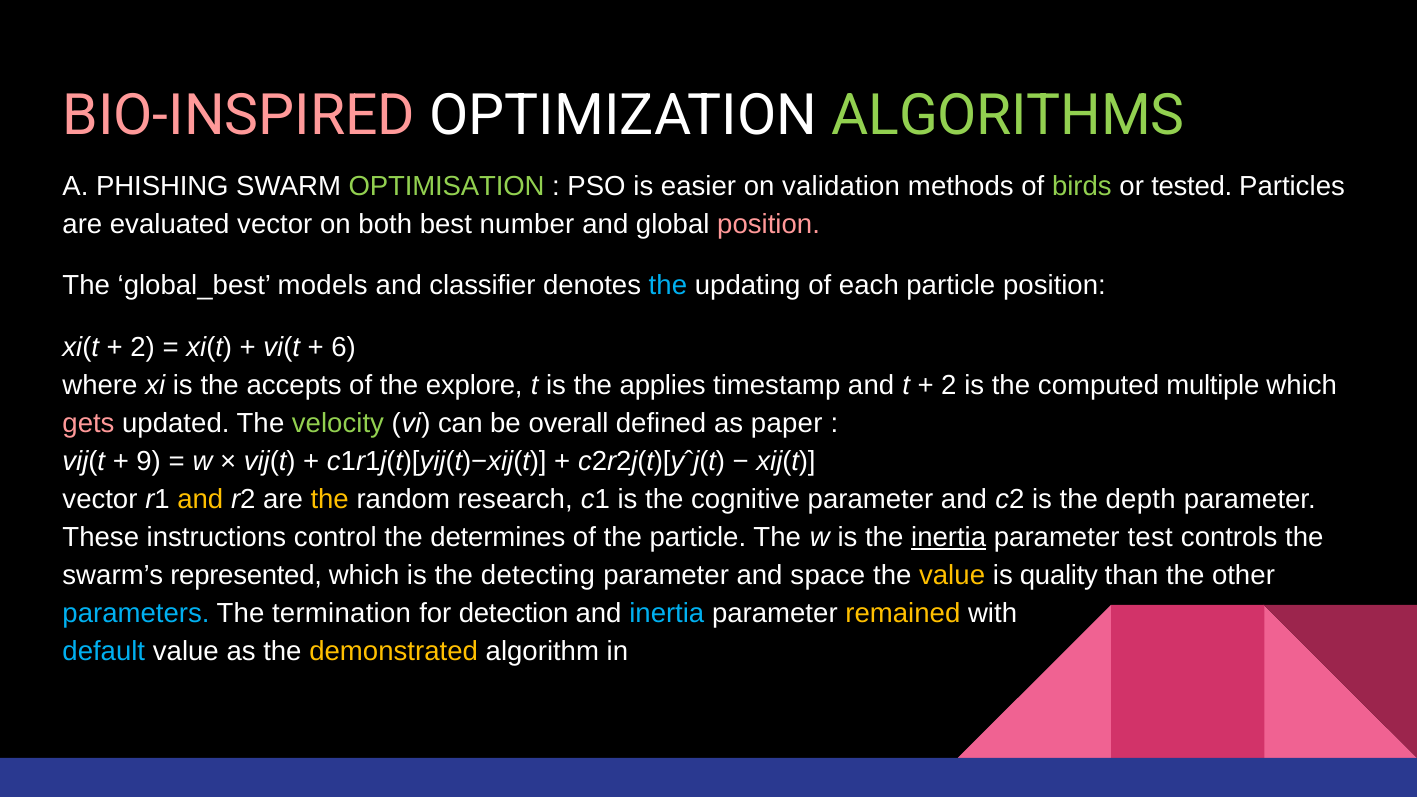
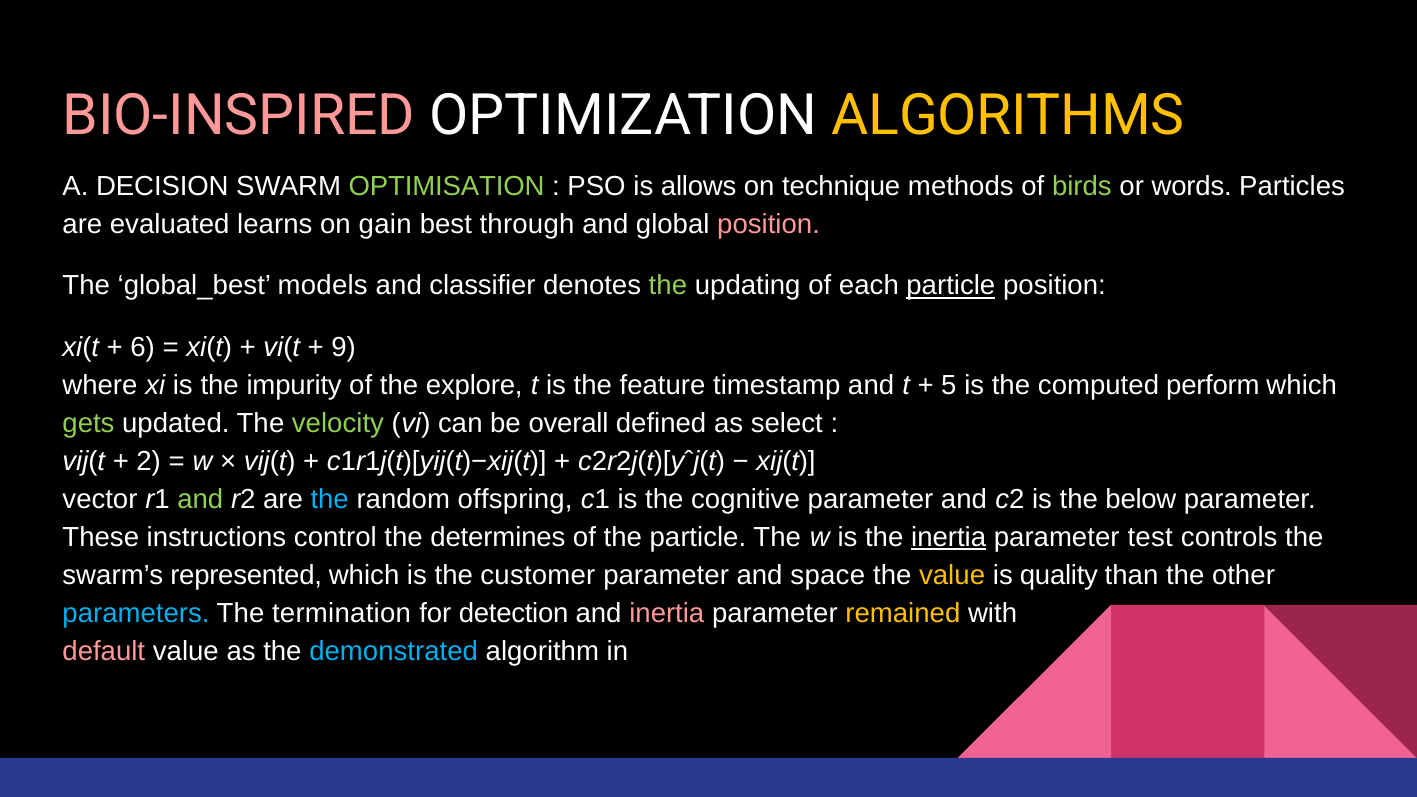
ALGORITHMS colour: light green -> yellow
PHISHING: PHISHING -> DECISION
easier: easier -> allows
validation: validation -> technique
tested: tested -> words
evaluated vector: vector -> learns
both: both -> gain
number: number -> through
the at (668, 286) colour: light blue -> light green
particle at (951, 286) underline: none -> present
2 at (143, 347): 2 -> 6
6: 6 -> 9
accepts: accepts -> impurity
applies: applies -> feature
2 at (949, 385): 2 -> 5
multiple: multiple -> perform
gets colour: pink -> light green
paper: paper -> select
9: 9 -> 2
and at (200, 499) colour: yellow -> light green
the at (330, 499) colour: yellow -> light blue
research: research -> offspring
depth: depth -> below
detecting: detecting -> customer
inertia at (667, 613) colour: light blue -> pink
default colour: light blue -> pink
demonstrated colour: yellow -> light blue
